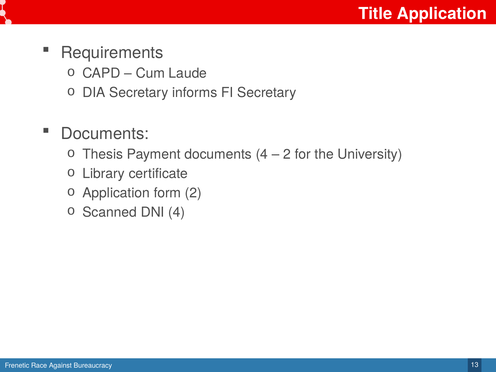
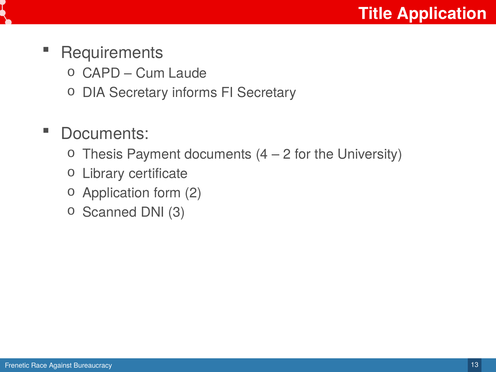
DNI 4: 4 -> 3
